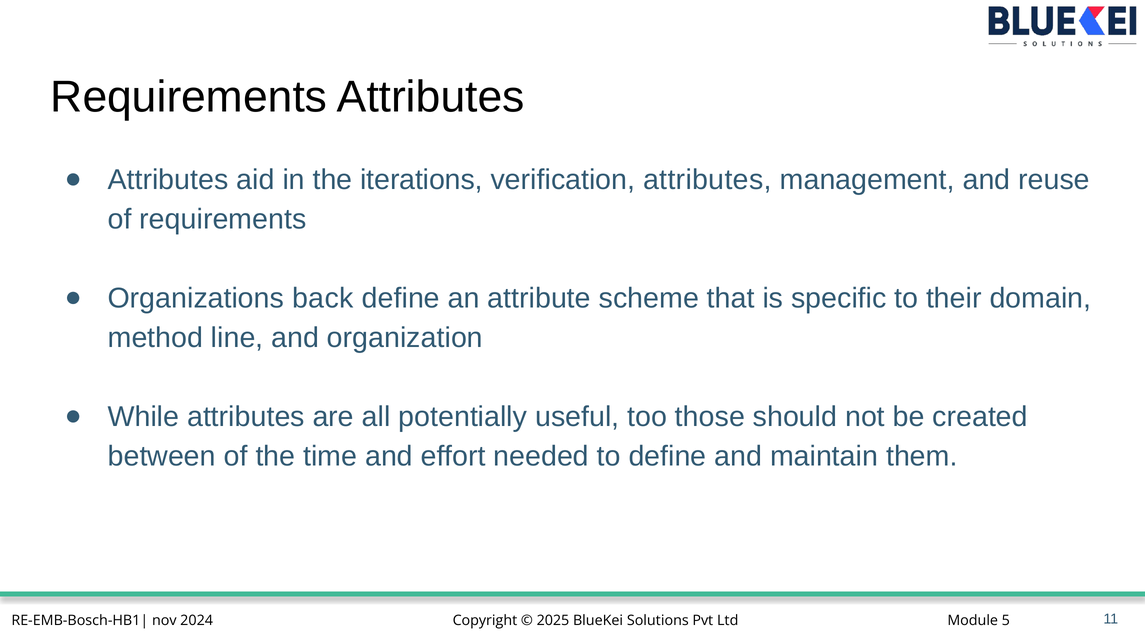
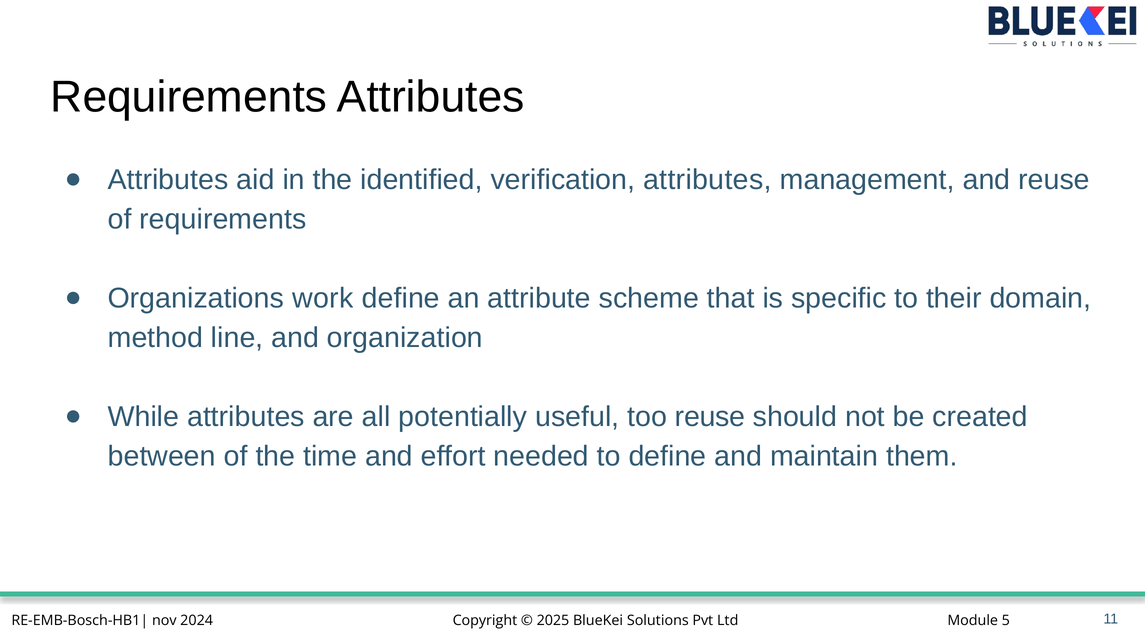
iterations: iterations -> identified
back: back -> work
too those: those -> reuse
